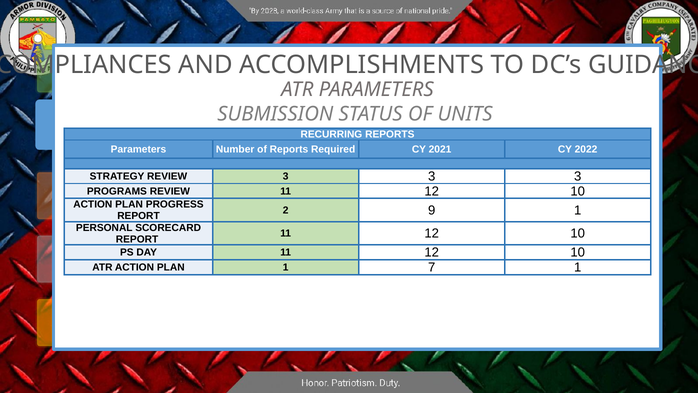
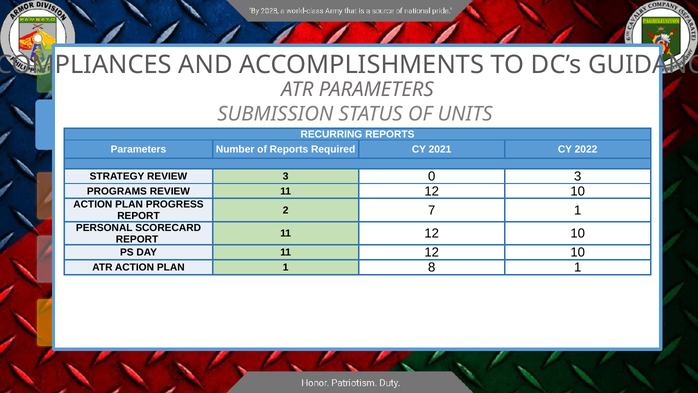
REVIEW 3 3: 3 -> 0
9: 9 -> 7
7: 7 -> 8
